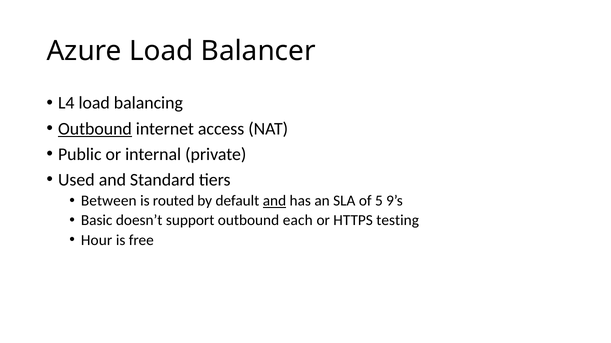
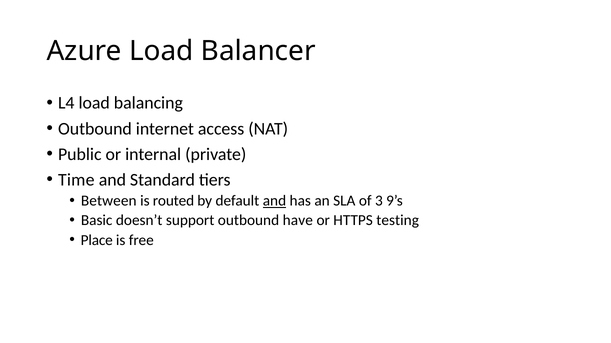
Outbound at (95, 129) underline: present -> none
Used: Used -> Time
5: 5 -> 3
each: each -> have
Hour: Hour -> Place
